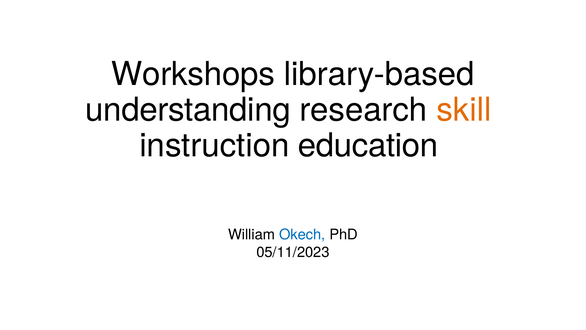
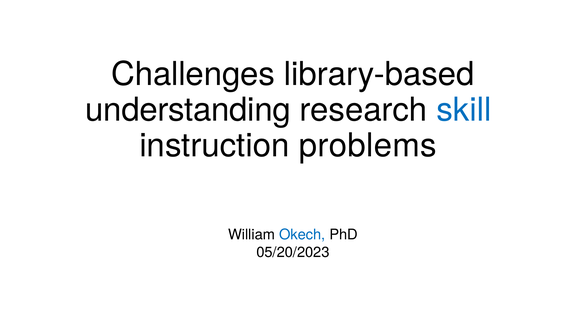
Workshops: Workshops -> Challenges
skill colour: orange -> blue
education: education -> problems
05/11/2023: 05/11/2023 -> 05/20/2023
